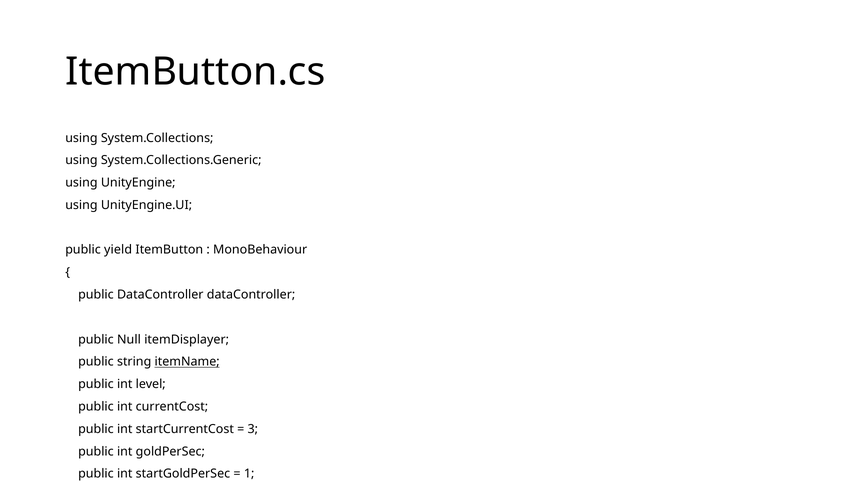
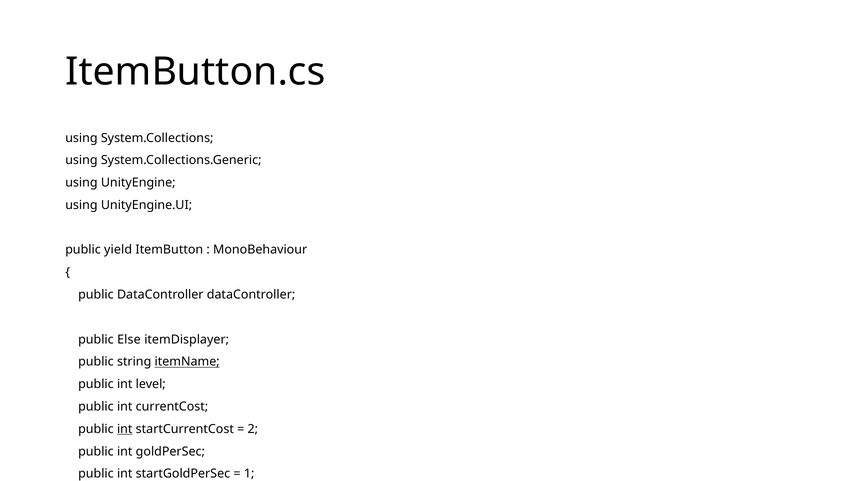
Null: Null -> Else
int at (125, 429) underline: none -> present
3: 3 -> 2
